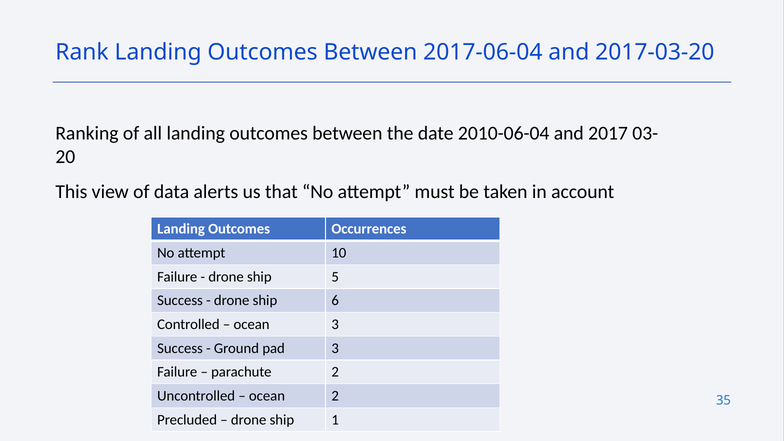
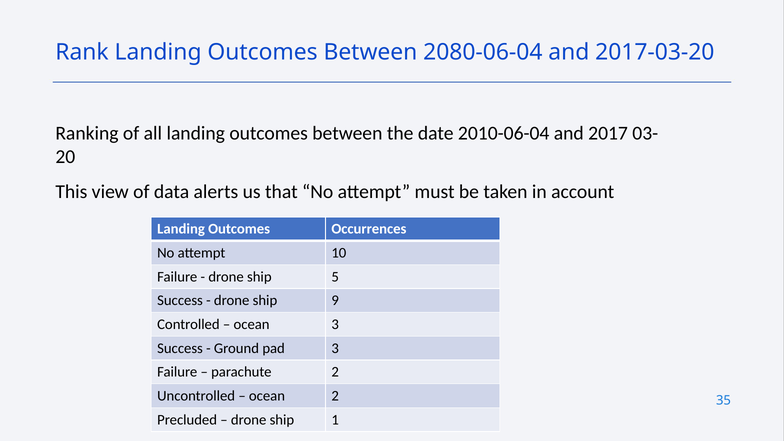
2017-06-04: 2017-06-04 -> 2080-06-04
6: 6 -> 9
